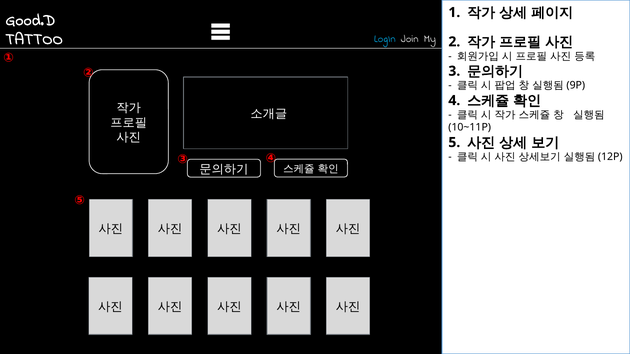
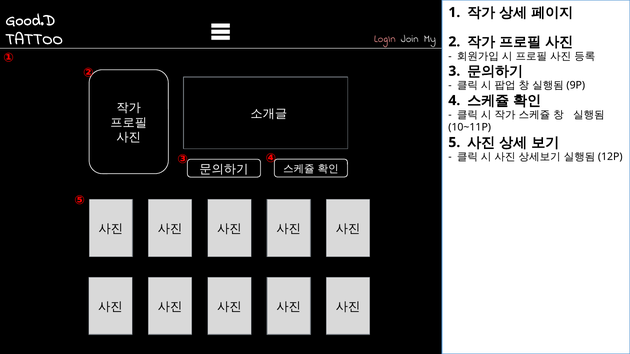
LogIn colour: light blue -> pink
